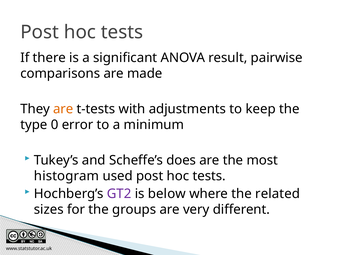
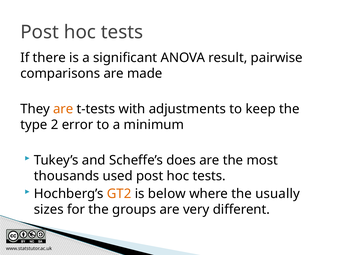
0: 0 -> 2
histogram: histogram -> thousands
GT2 colour: purple -> orange
related: related -> usually
